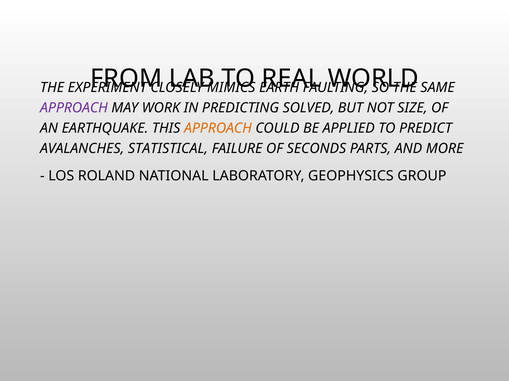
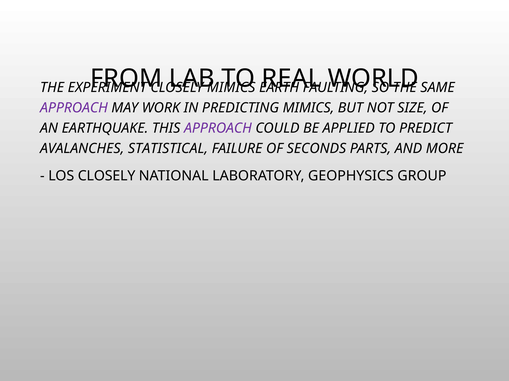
PREDICTING SOLVED: SOLVED -> MIMICS
APPROACH at (218, 129) colour: orange -> purple
LOS ROLAND: ROLAND -> CLOSELY
